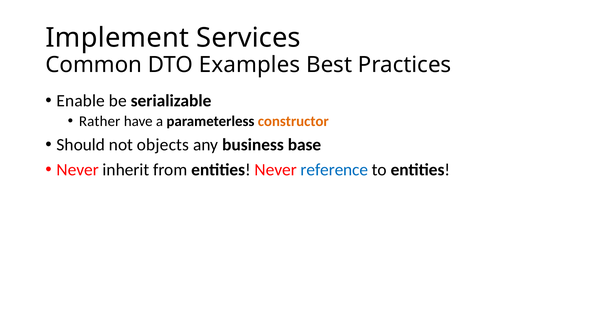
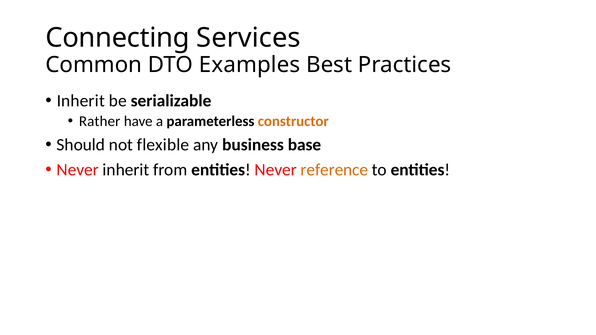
Implement: Implement -> Connecting
Enable at (81, 101): Enable -> Inherit
objects: objects -> flexible
reference colour: blue -> orange
